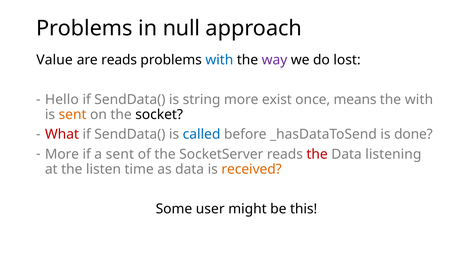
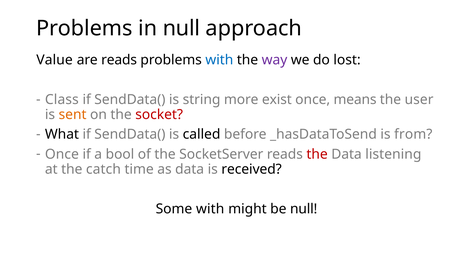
Hello: Hello -> Class
the with: with -> user
socket colour: black -> red
What colour: red -> black
called colour: blue -> black
done: done -> from
More at (62, 154): More -> Once
a sent: sent -> bool
listen: listen -> catch
received colour: orange -> black
Some user: user -> with
be this: this -> null
